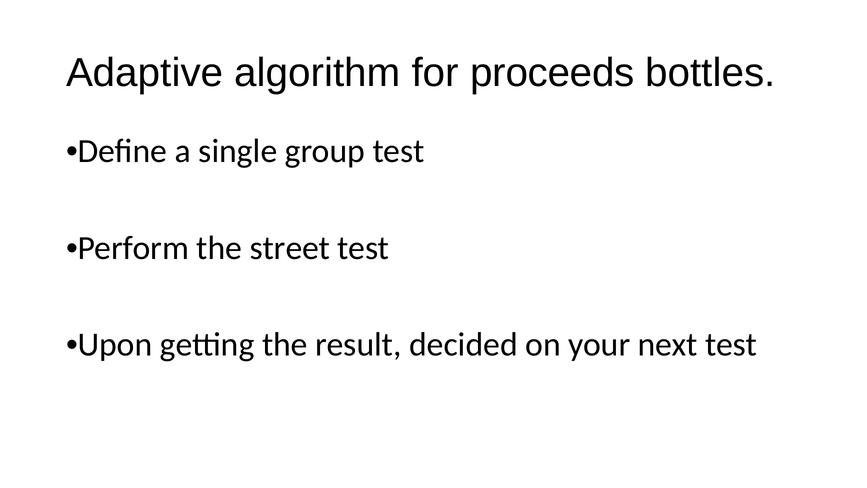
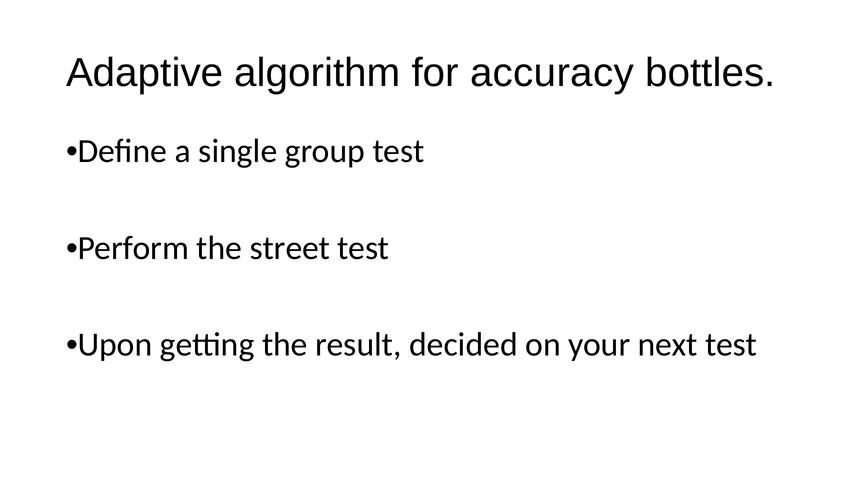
proceeds: proceeds -> accuracy
